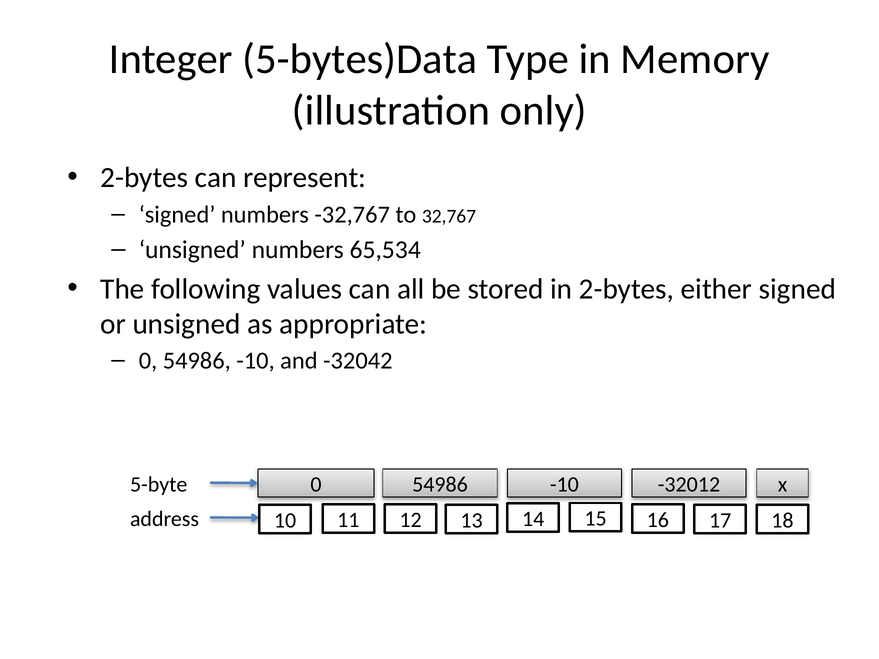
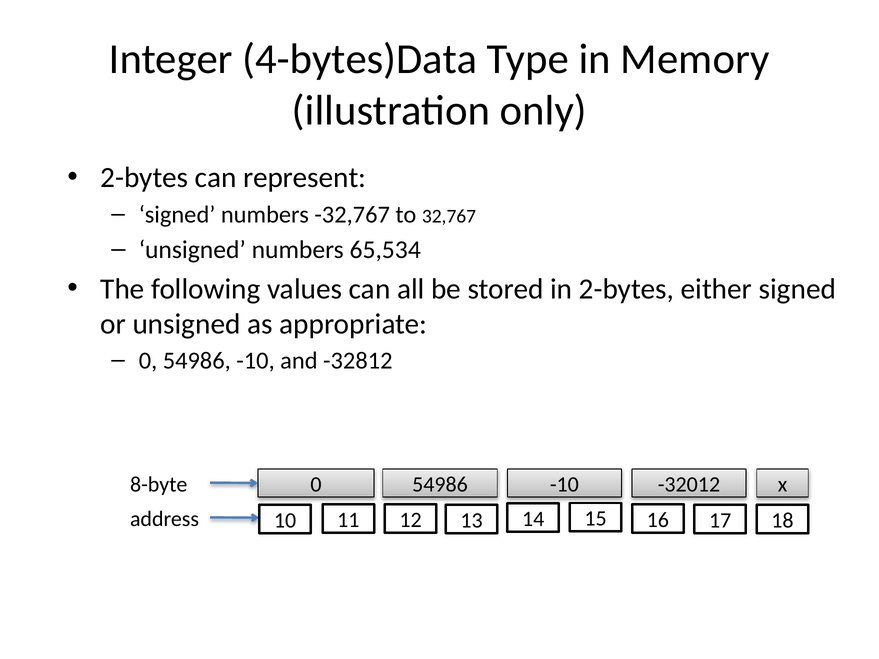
5-bytes)Data: 5-bytes)Data -> 4-bytes)Data
-32042: -32042 -> -32812
5-byte: 5-byte -> 8-byte
